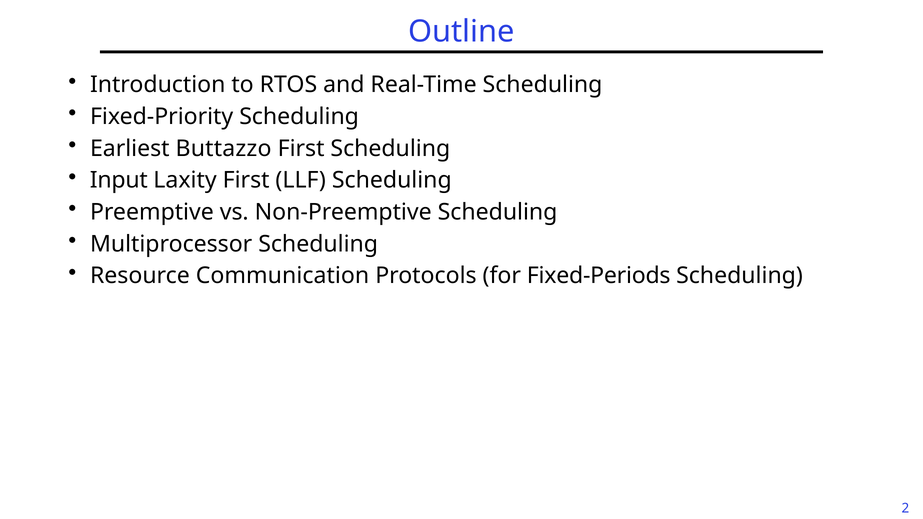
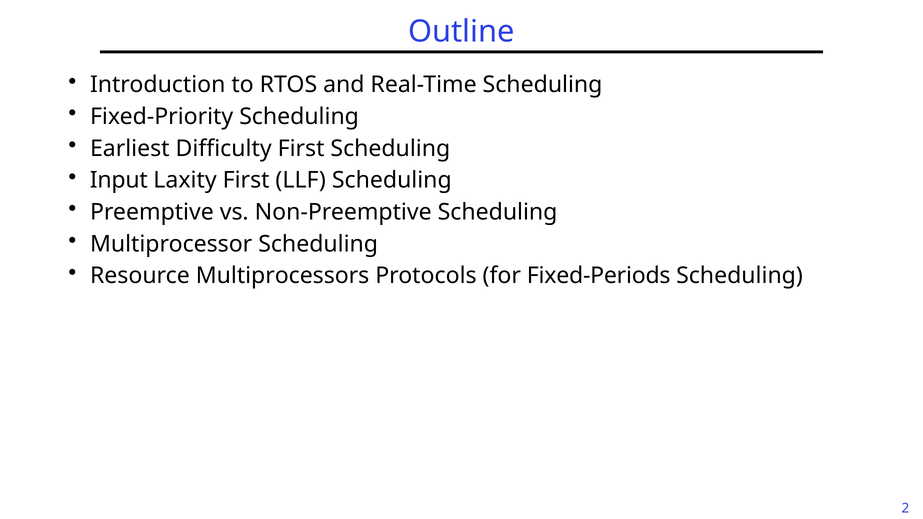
Buttazzo: Buttazzo -> Difficulty
Communication: Communication -> Multiprocessors
